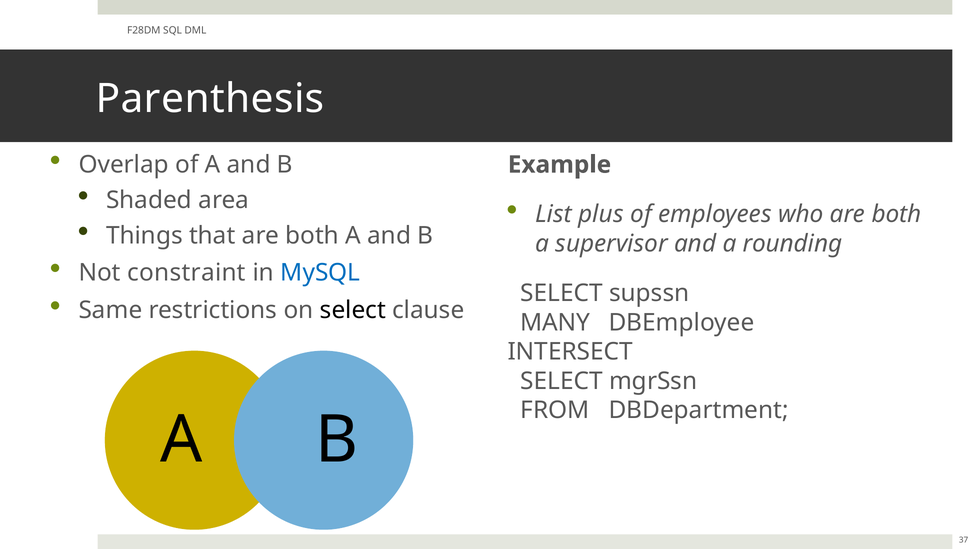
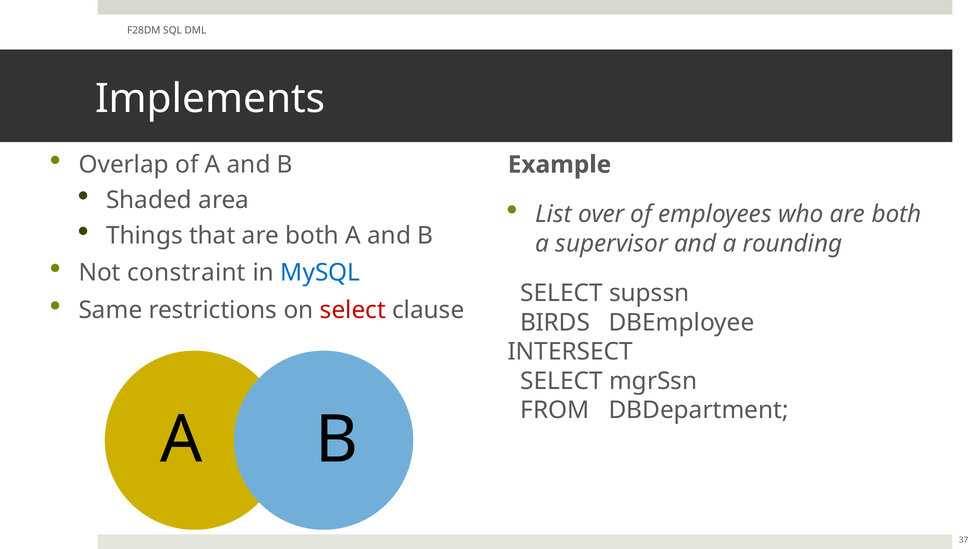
Parenthesis: Parenthesis -> Implements
plus: plus -> over
select at (353, 311) colour: black -> red
MANY: MANY -> BIRDS
